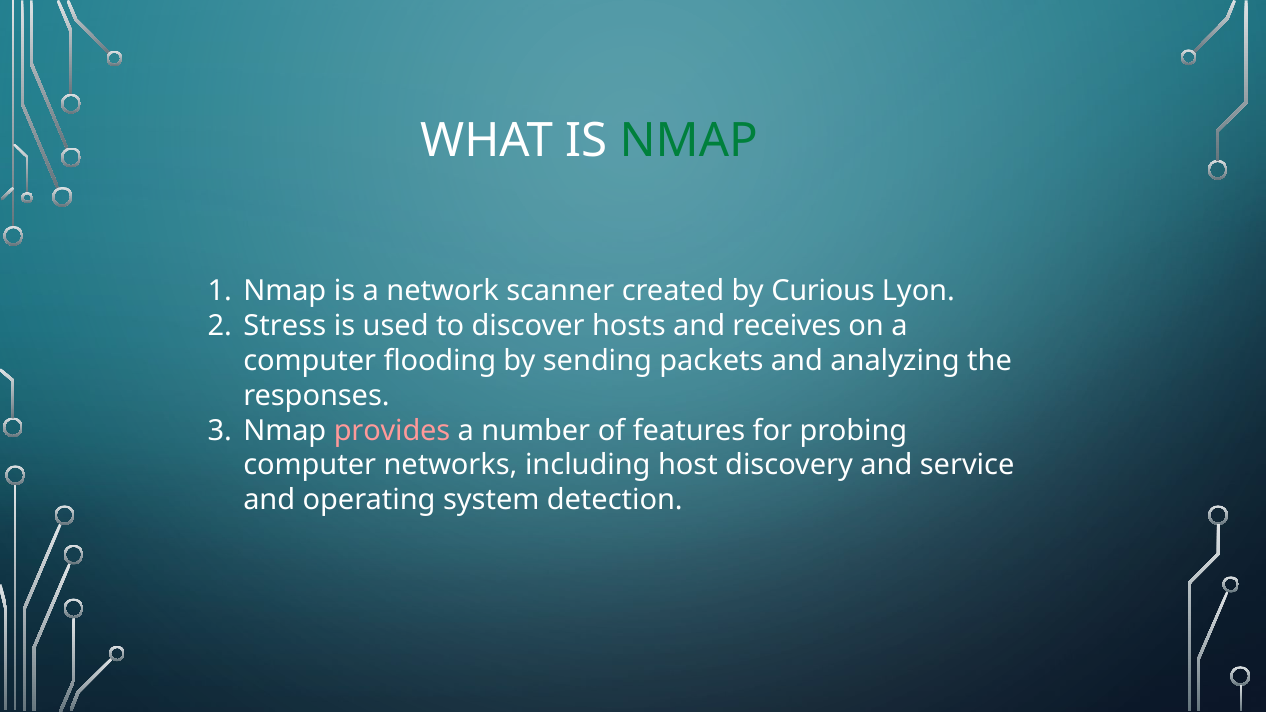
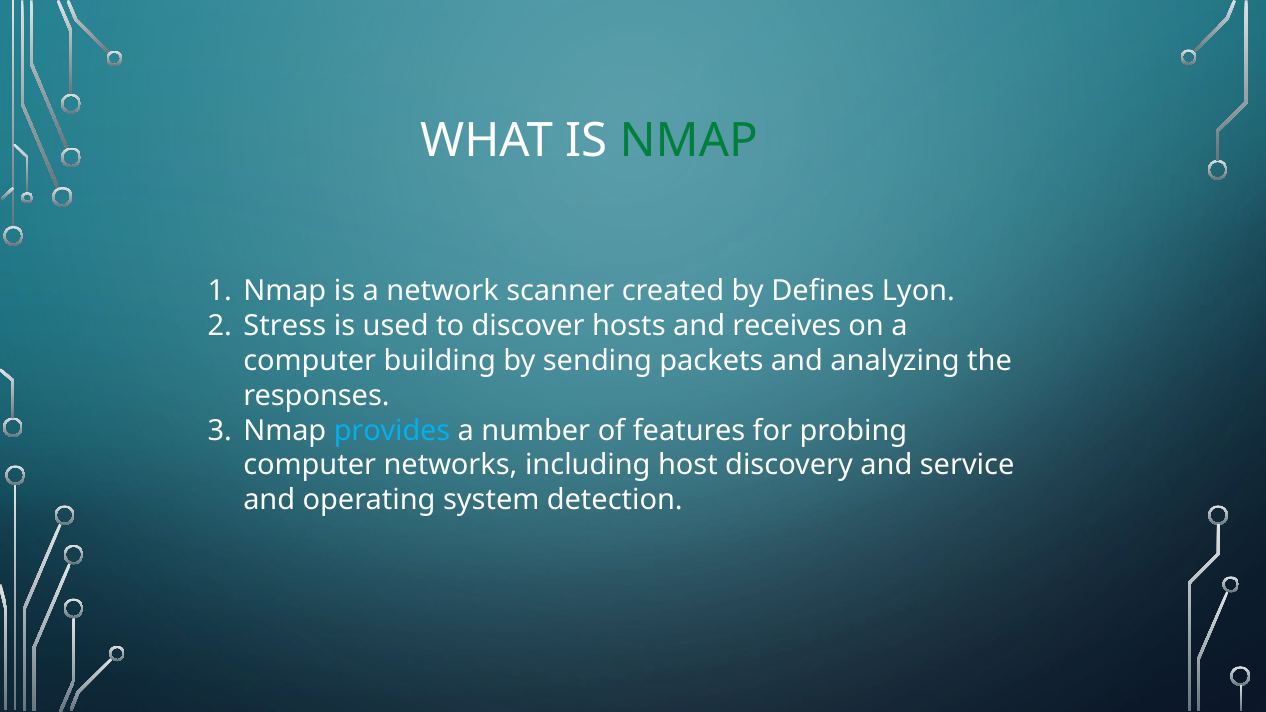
Curious: Curious -> Defines
flooding: flooding -> building
provides colour: pink -> light blue
